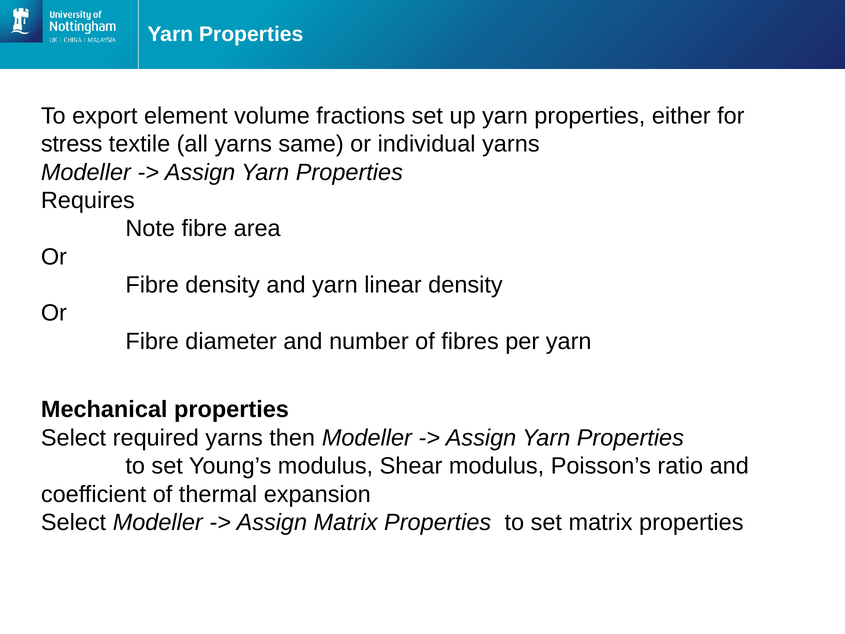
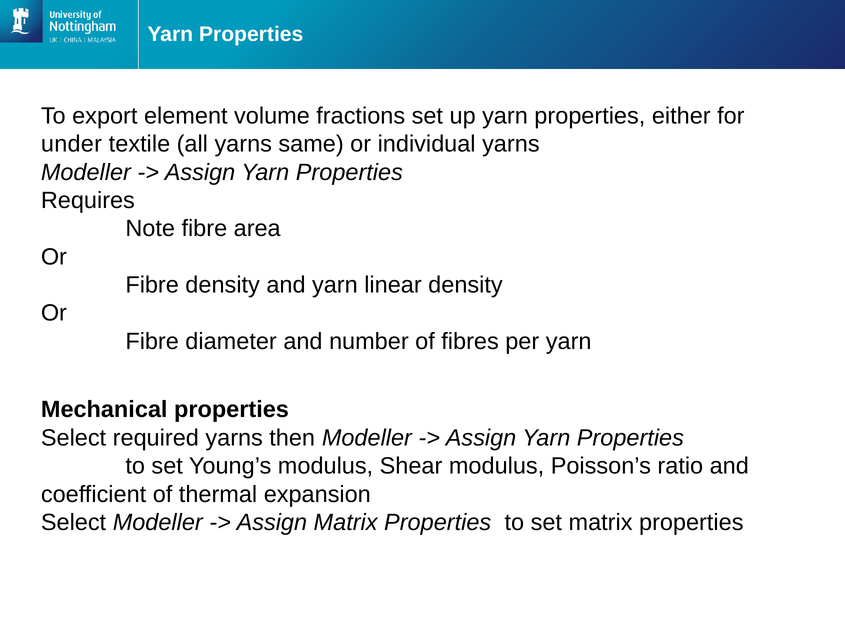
stress: stress -> under
